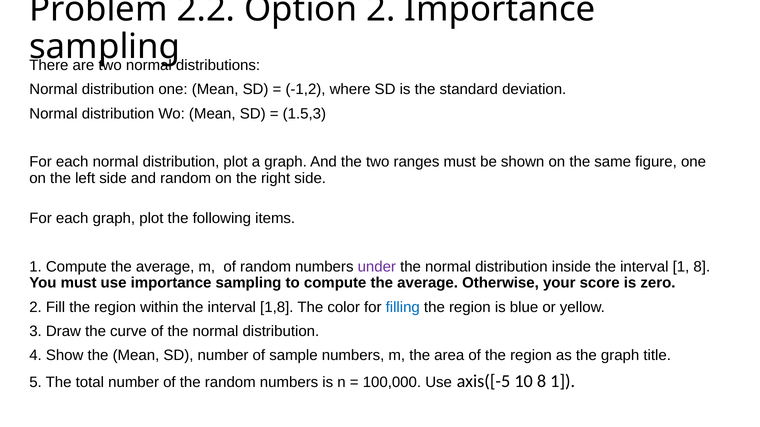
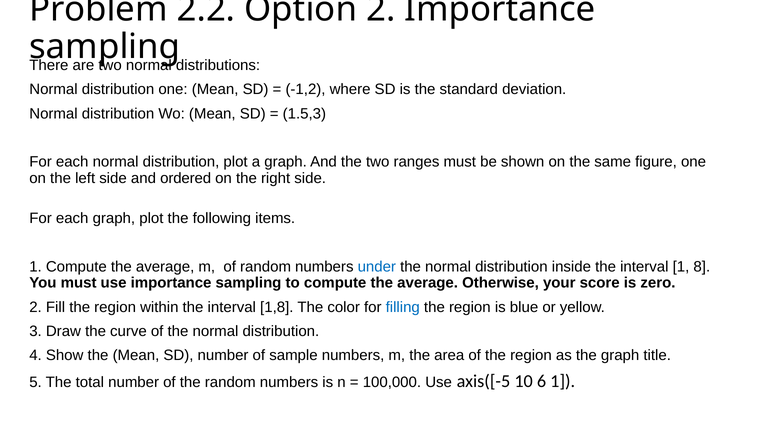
and random: random -> ordered
under colour: purple -> blue
10 8: 8 -> 6
